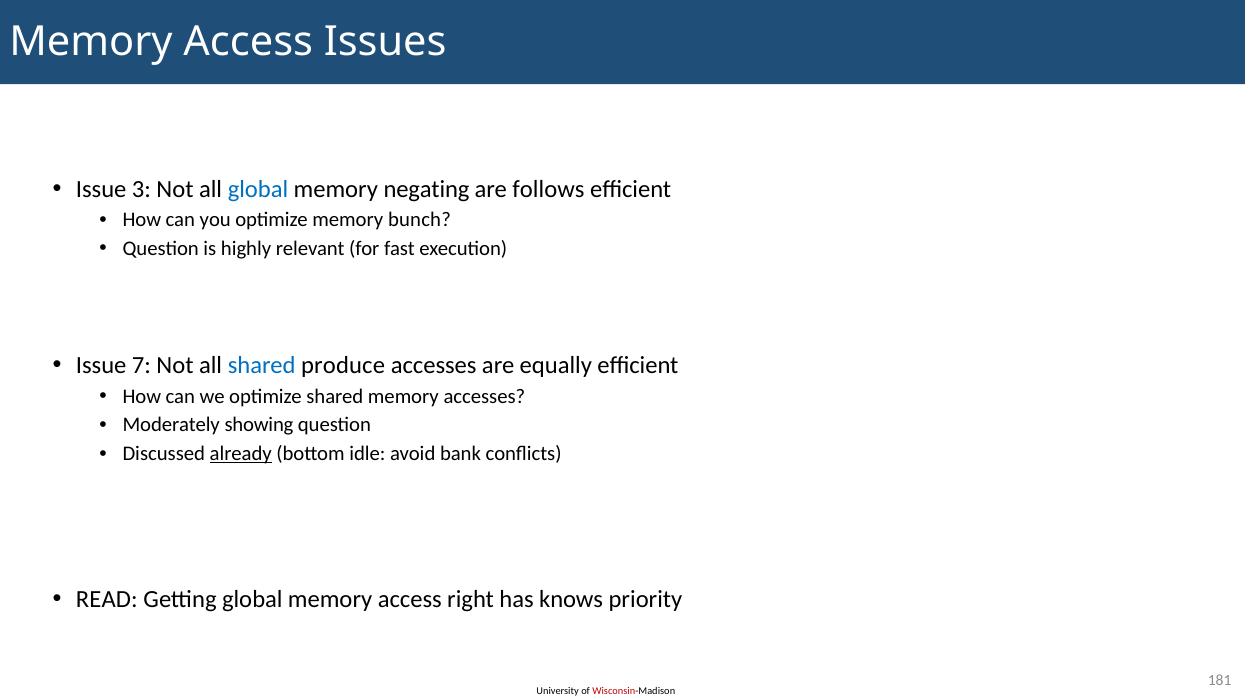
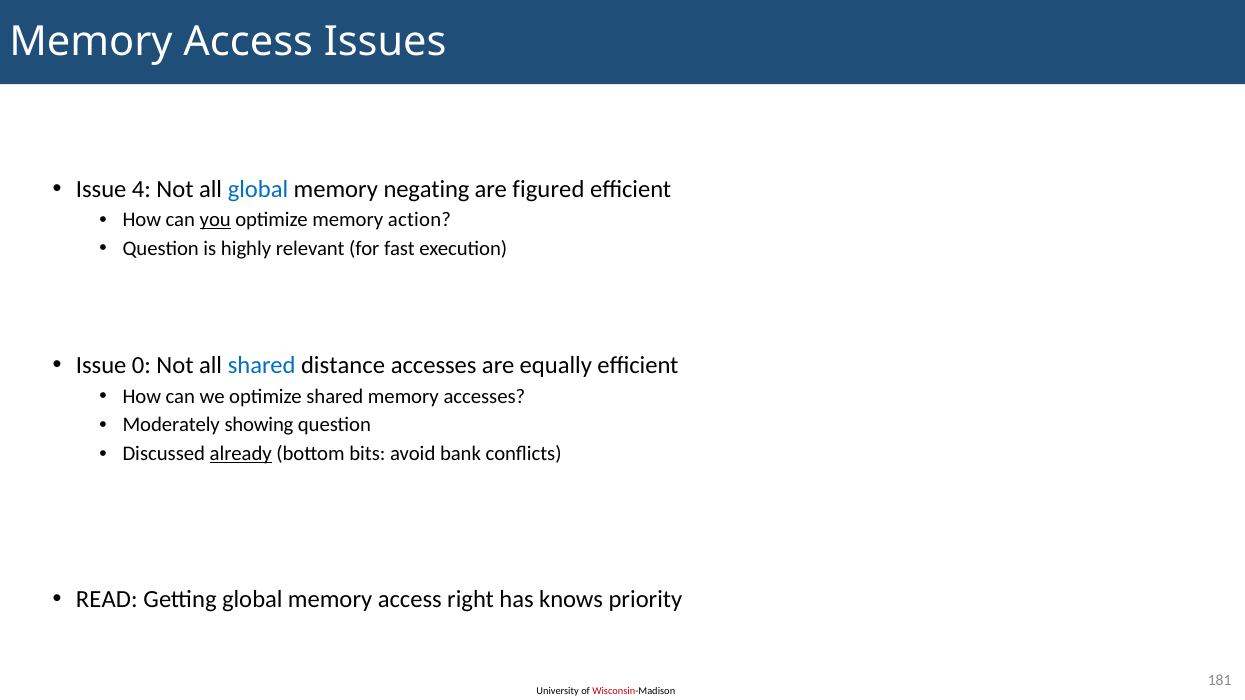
3: 3 -> 4
follows: follows -> figured
you underline: none -> present
bunch: bunch -> action
7: 7 -> 0
produce: produce -> distance
idle: idle -> bits
